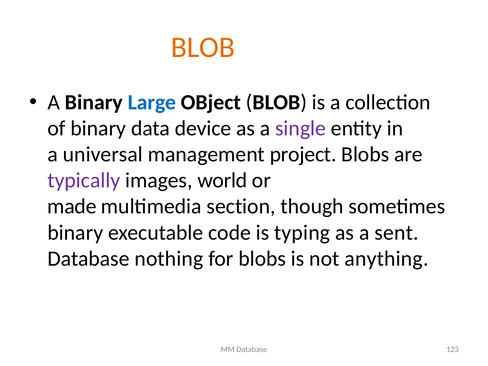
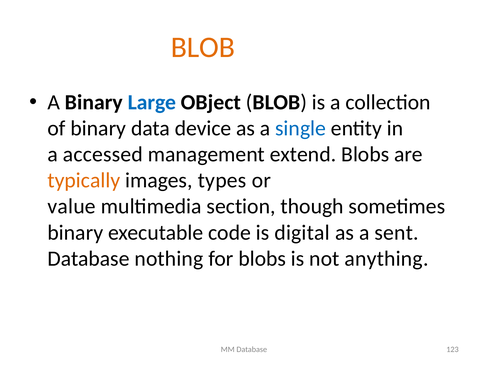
single colour: purple -> blue
universal: universal -> accessed
project: project -> extend
typically colour: purple -> orange
world: world -> types
made: made -> value
typing: typing -> digital
